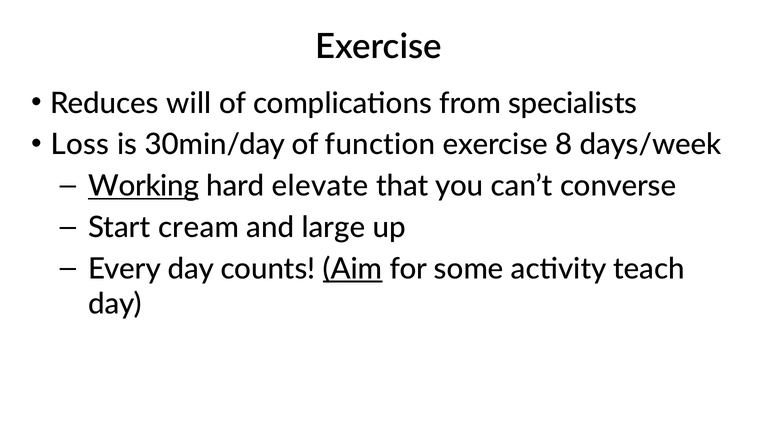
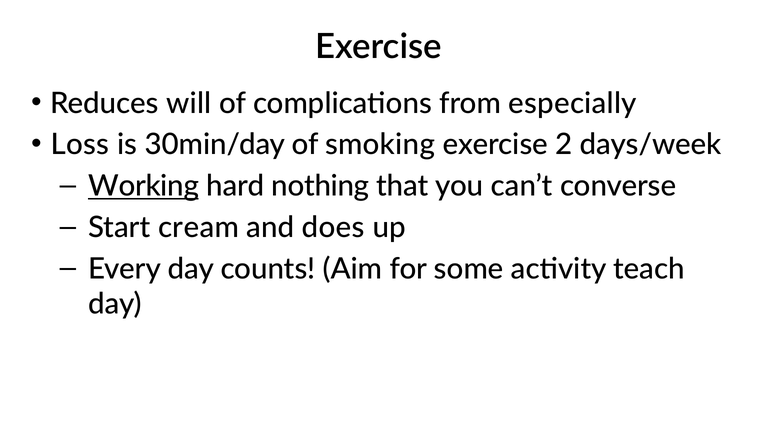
specialists: specialists -> especially
function: function -> smoking
8: 8 -> 2
elevate: elevate -> nothing
large: large -> does
Aim underline: present -> none
